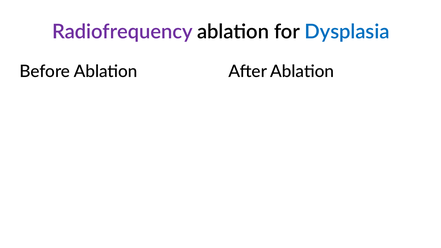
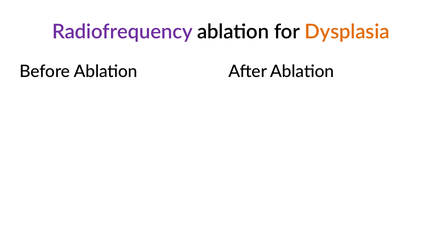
Dysplasia colour: blue -> orange
